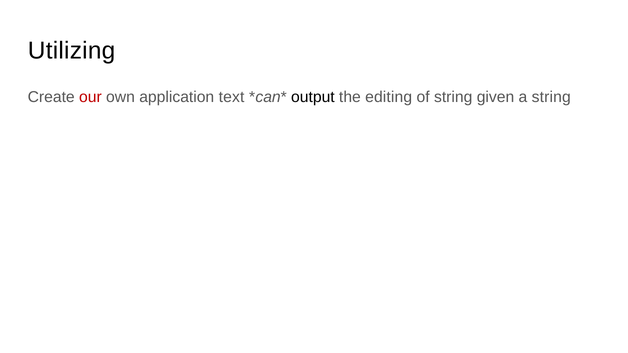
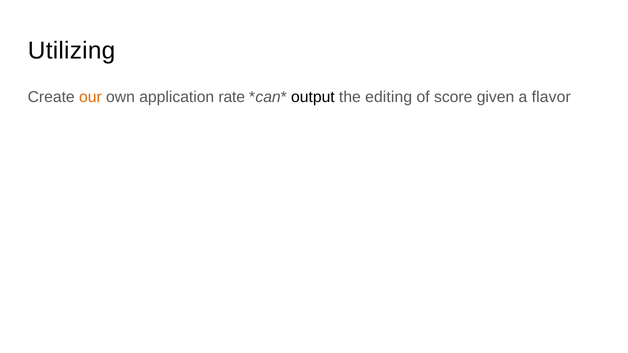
our colour: red -> orange
text: text -> rate
of string: string -> score
a string: string -> flavor
